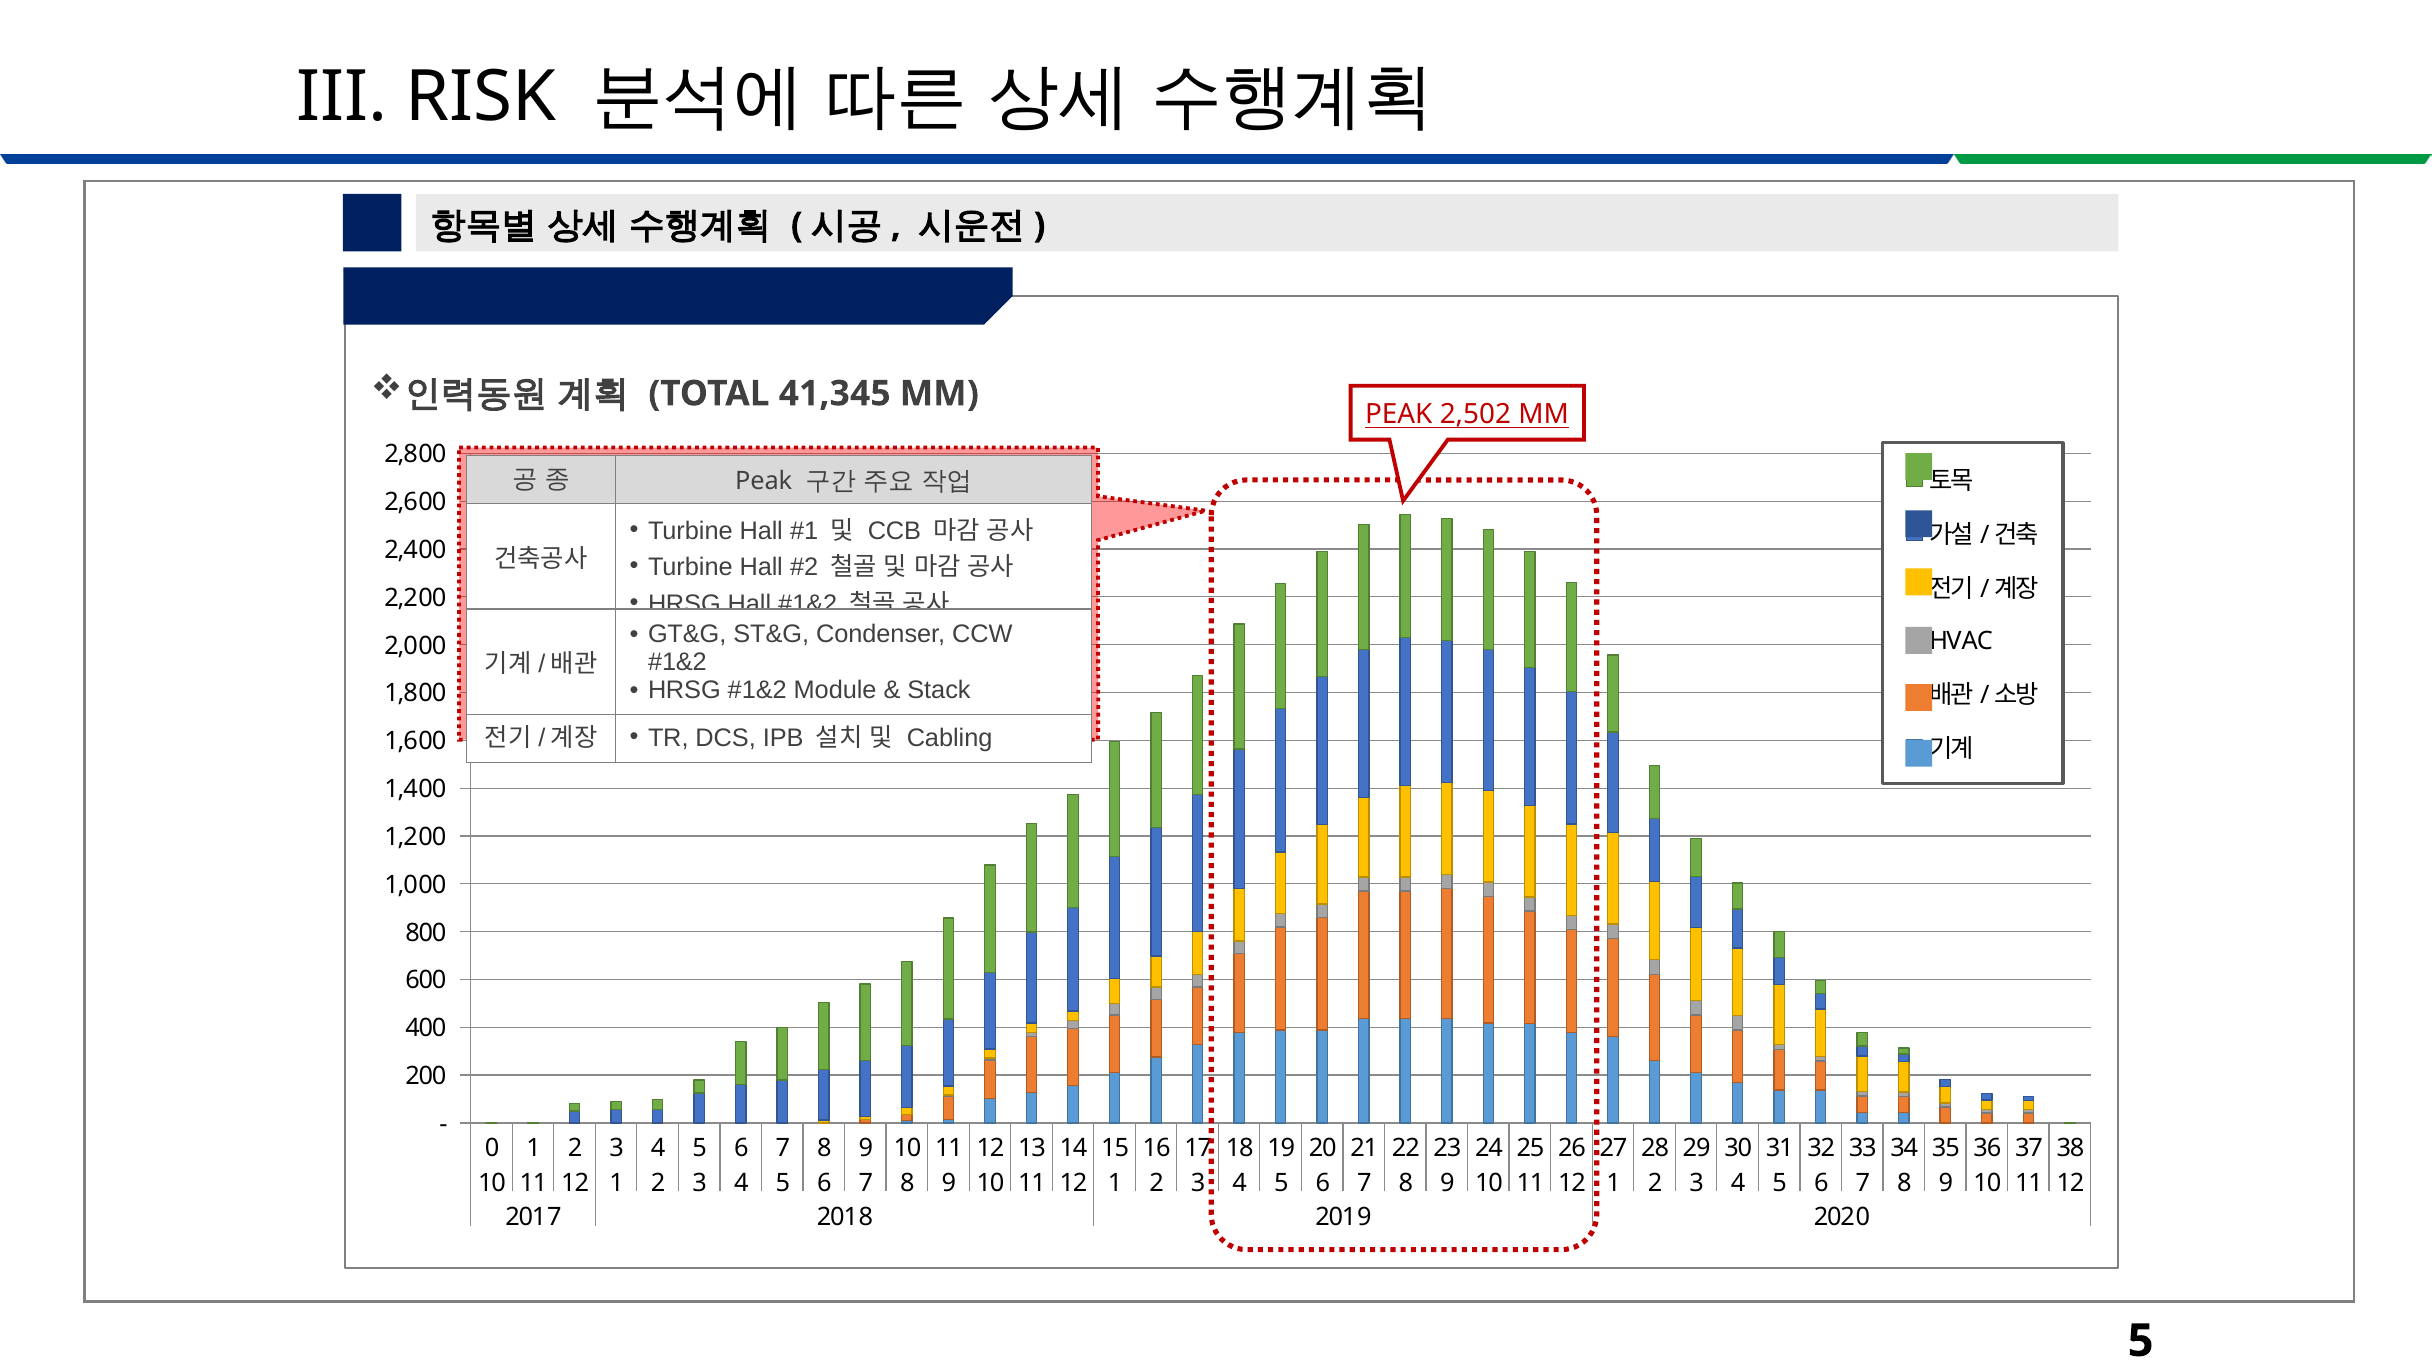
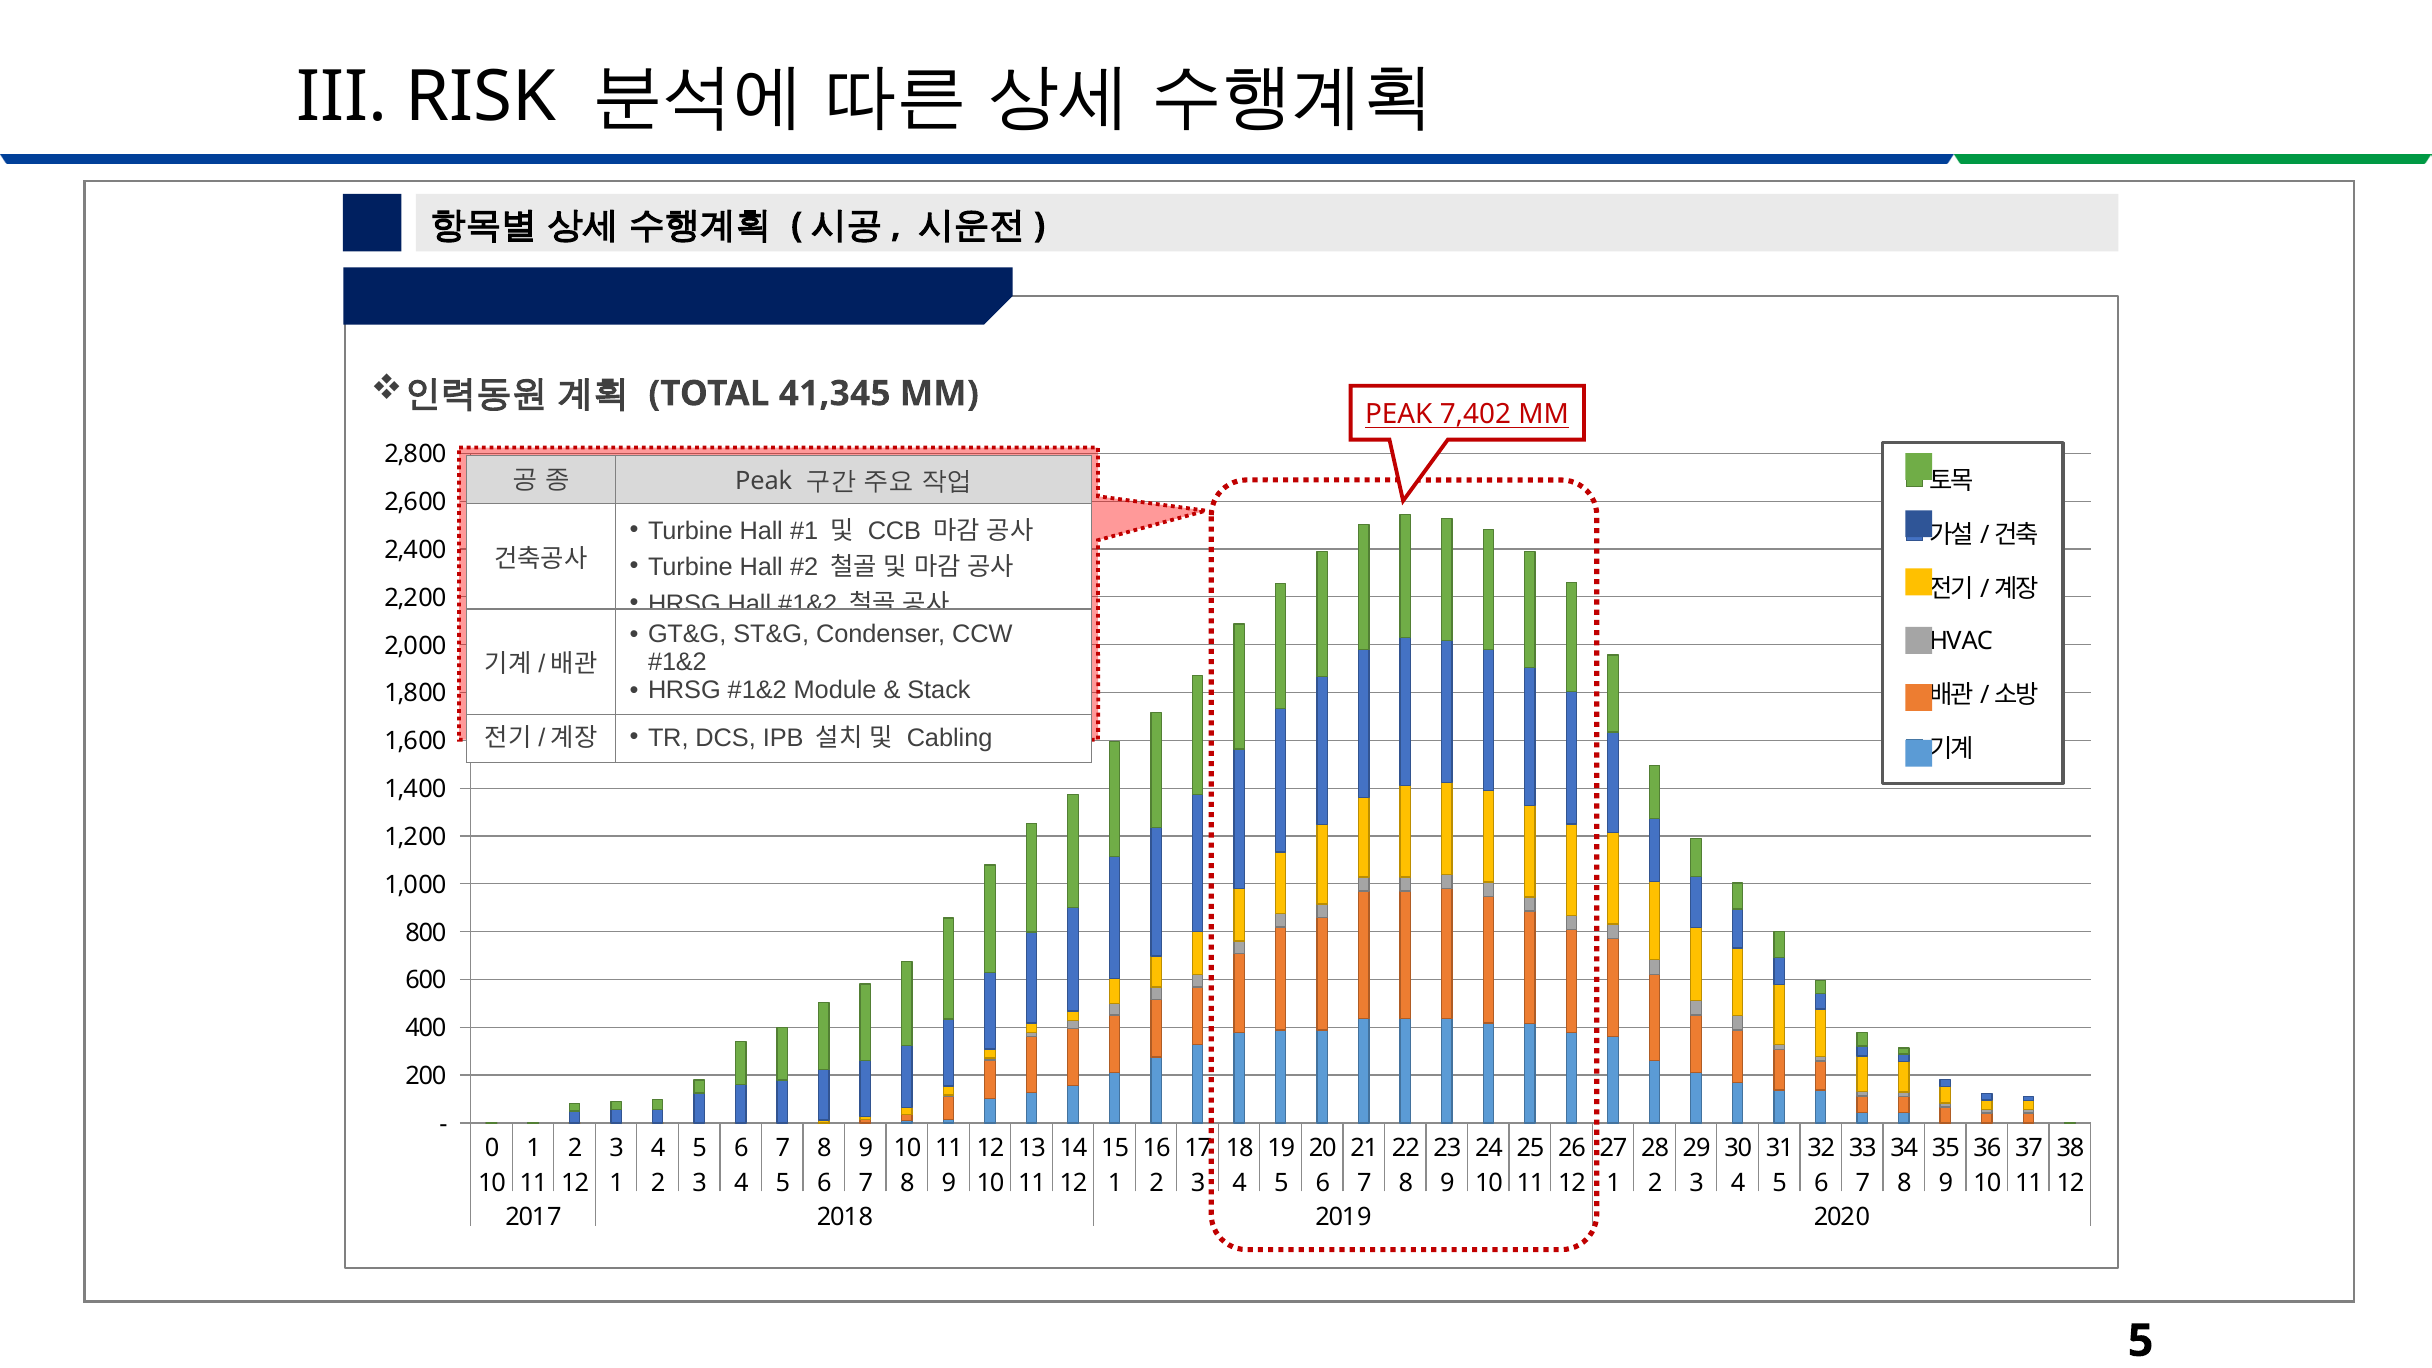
2,502: 2,502 -> 7,402
